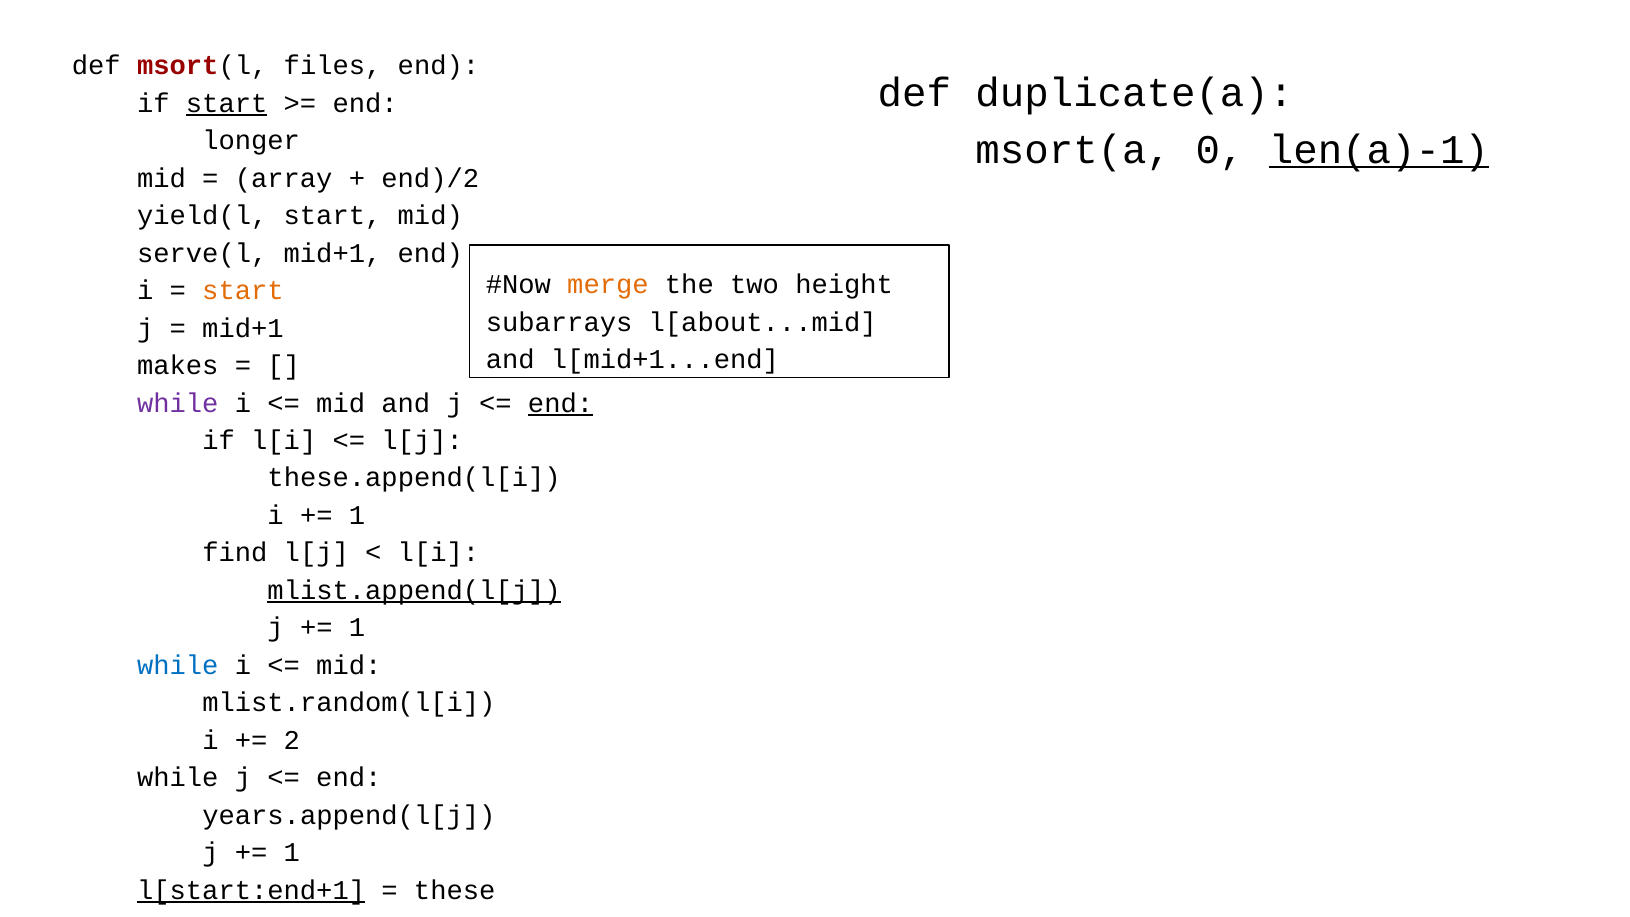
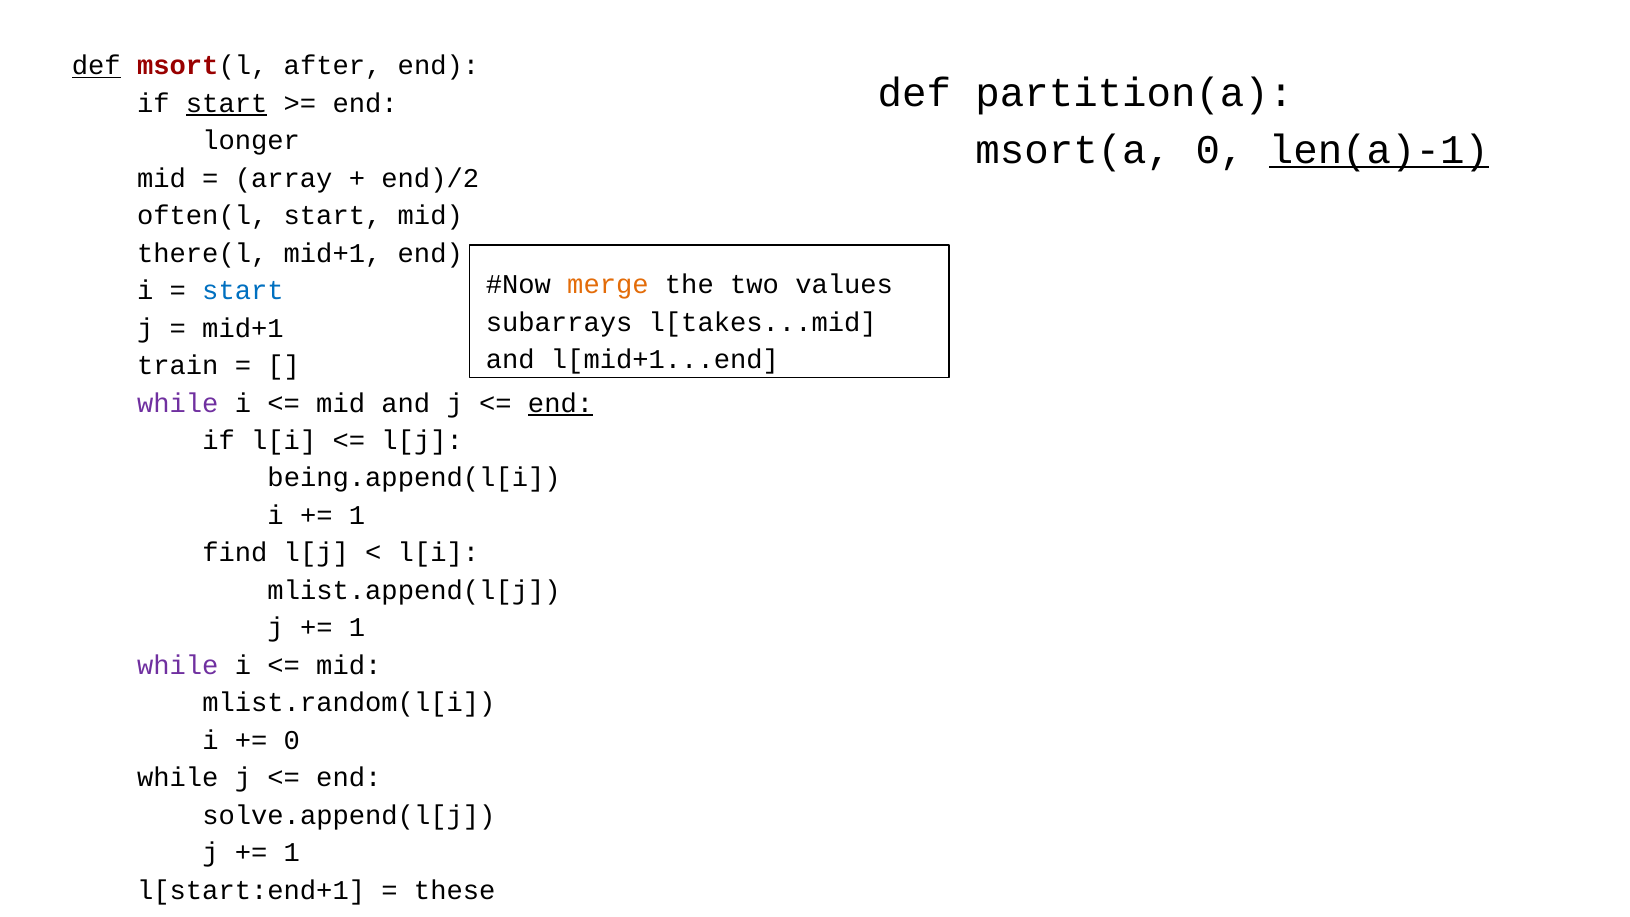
def at (96, 66) underline: none -> present
files: files -> after
duplicate(a: duplicate(a -> partition(a
yield(l: yield(l -> often(l
serve(l: serve(l -> there(l
height: height -> values
start at (243, 291) colour: orange -> blue
l[about...mid: l[about...mid -> l[takes...mid
makes: makes -> train
these.append(l[i: these.append(l[i -> being.append(l[i
mlist.append(l[j underline: present -> none
while at (178, 665) colour: blue -> purple
2 at (292, 740): 2 -> 0
years.append(l[j: years.append(l[j -> solve.append(l[j
l[start:end+1 underline: present -> none
